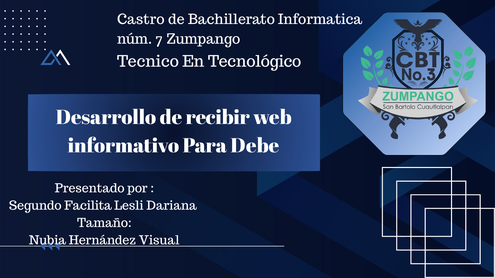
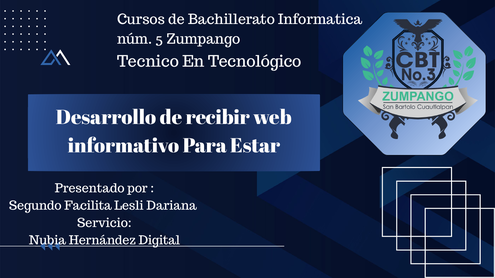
Castro: Castro -> Cursos
7: 7 -> 5
Debe: Debe -> Estar
Tamaño: Tamaño -> Servicio
Visual: Visual -> Digital
